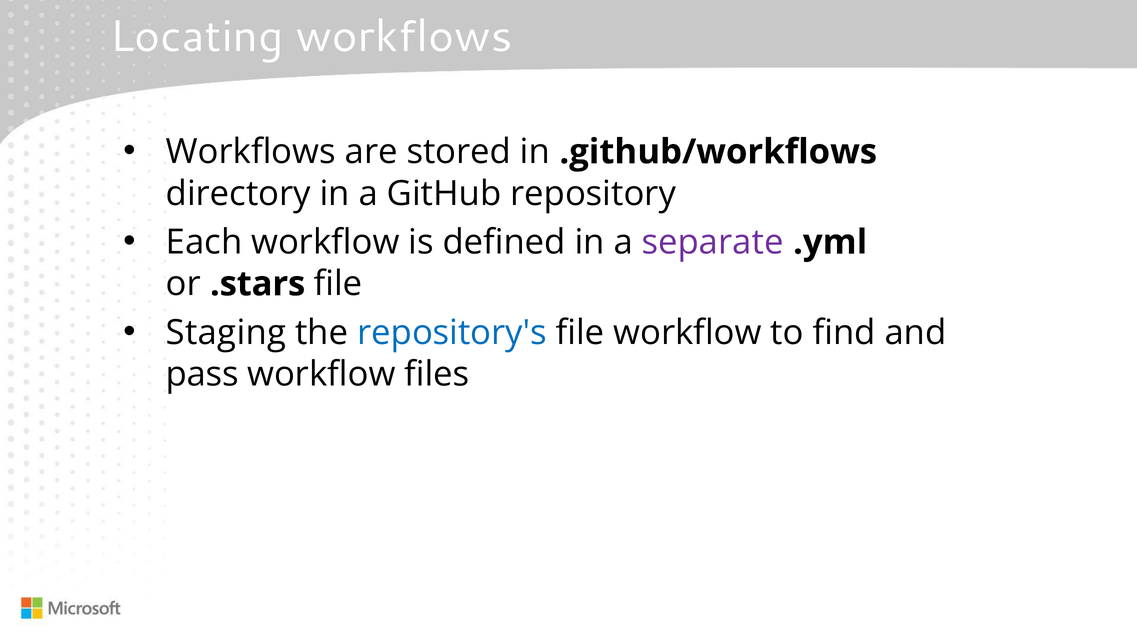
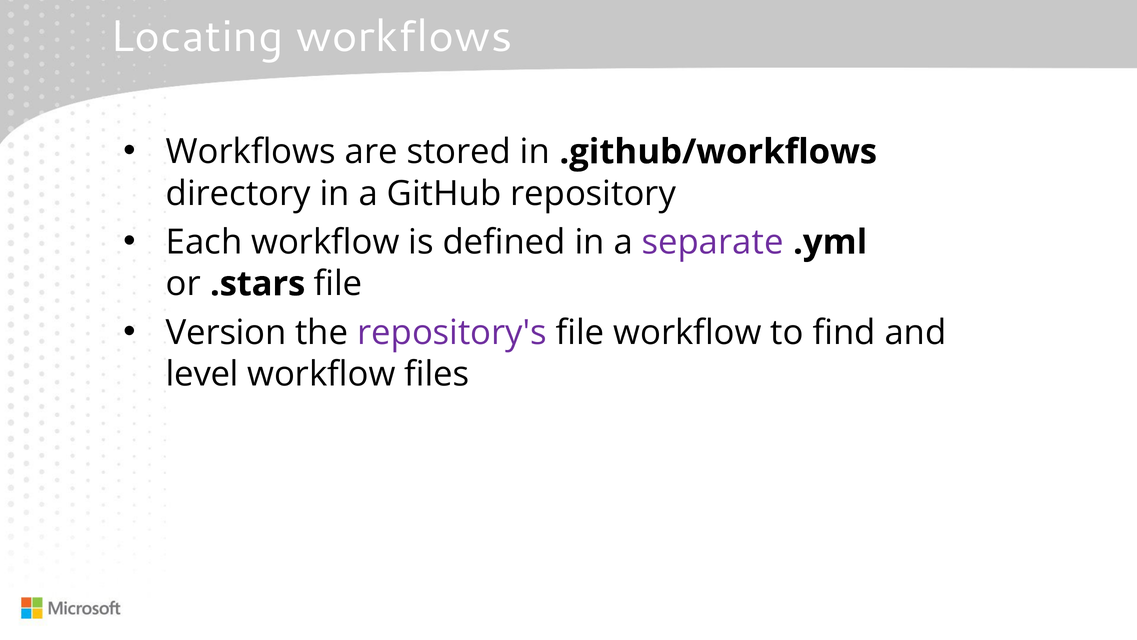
Staging: Staging -> Version
repository's colour: blue -> purple
pass: pass -> level
